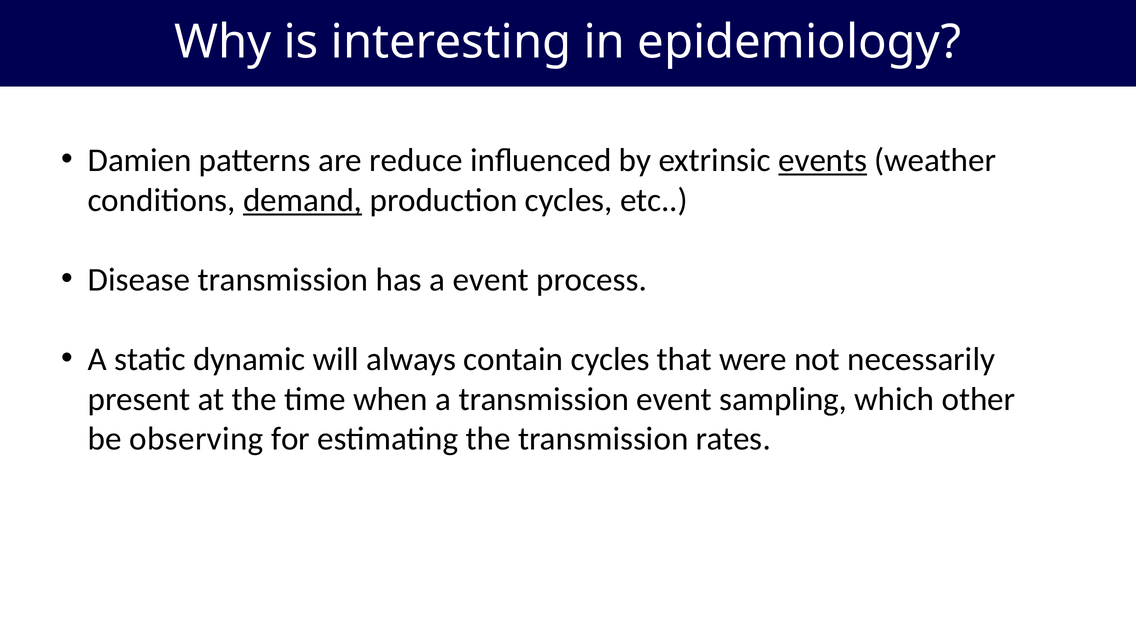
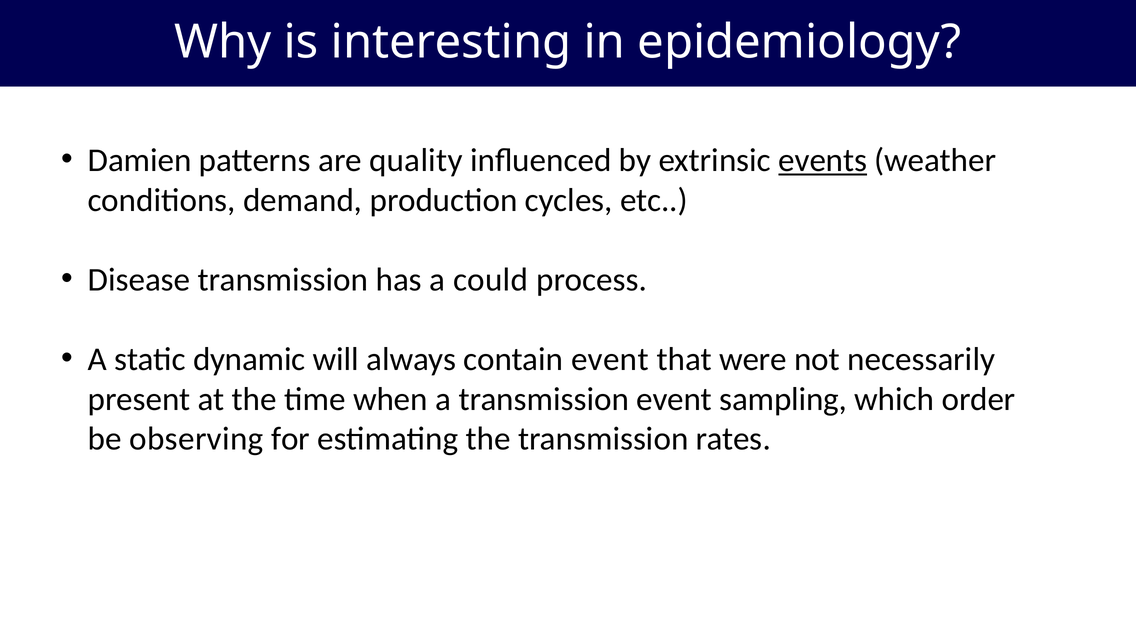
reduce: reduce -> quality
demand underline: present -> none
a event: event -> could
contain cycles: cycles -> event
other: other -> order
